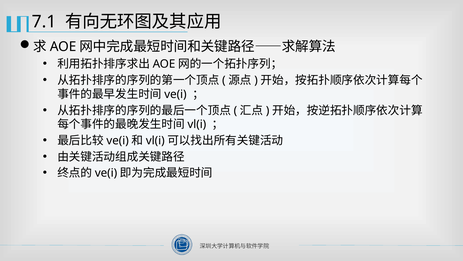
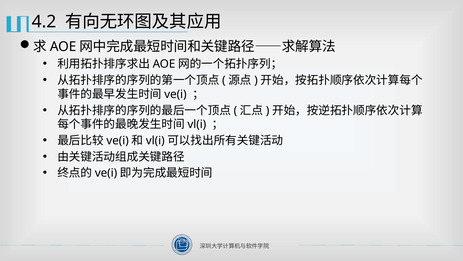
7.1: 7.1 -> 4.2
